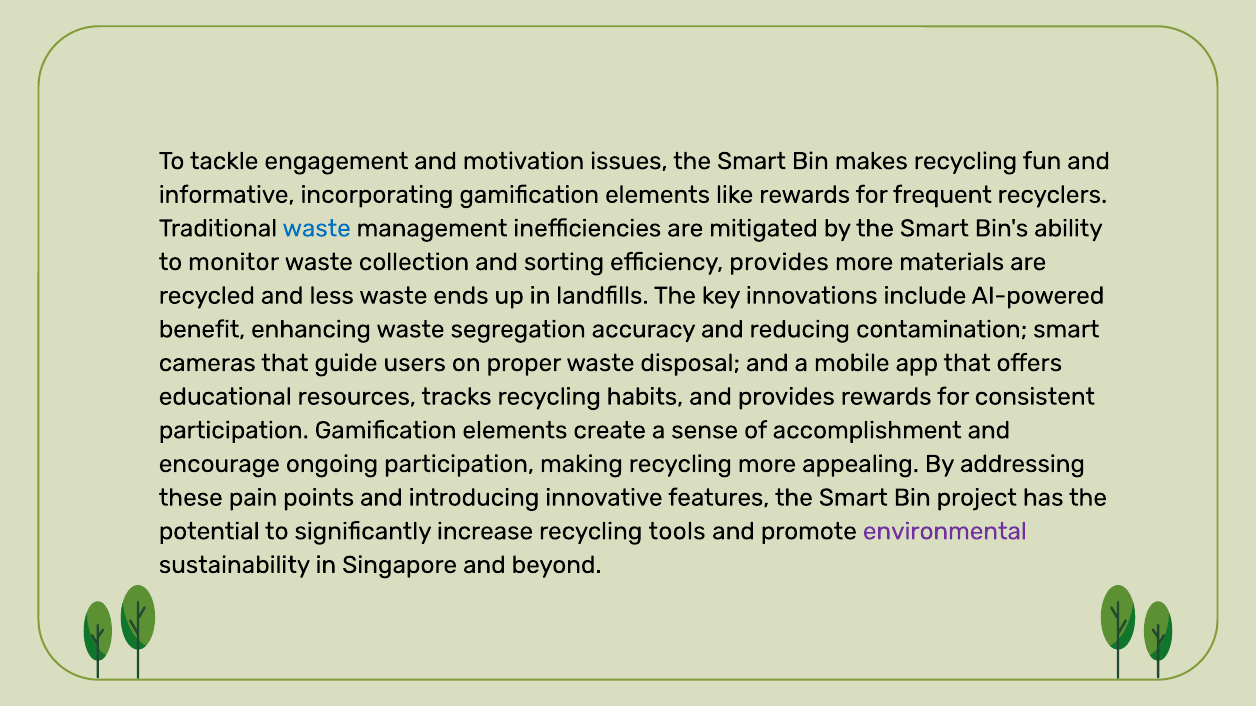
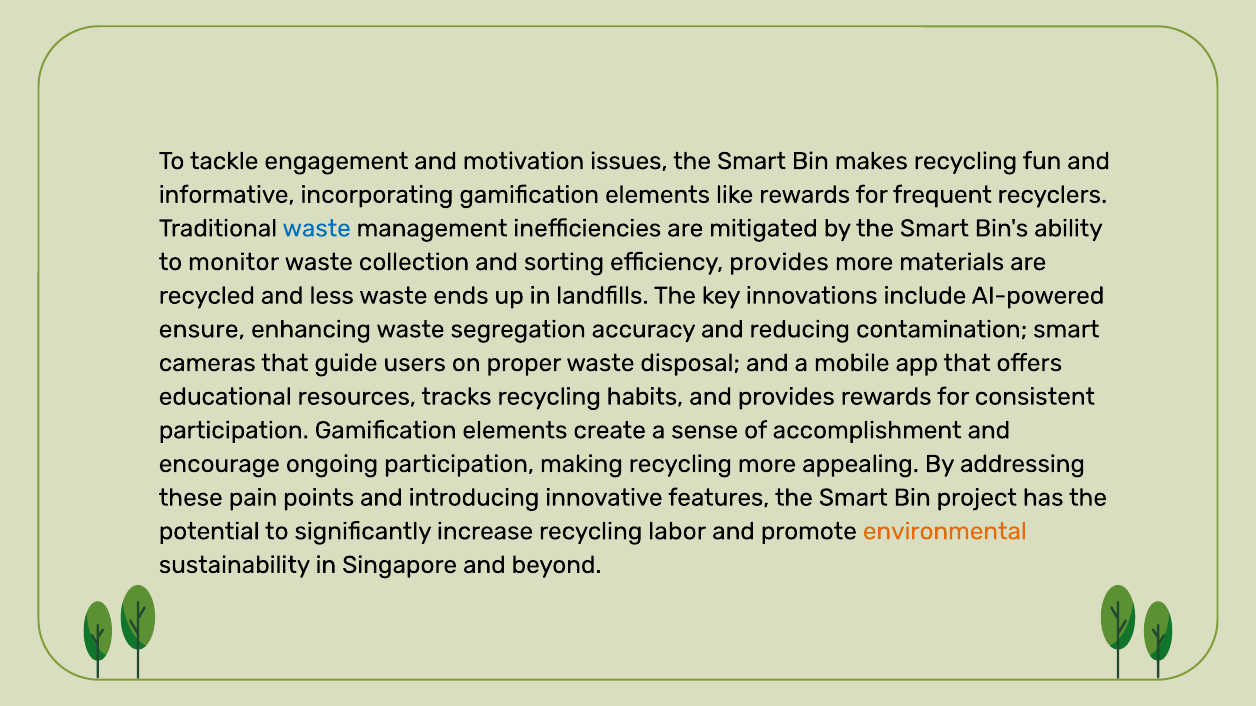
benefit: benefit -> ensure
tools: tools -> labor
environmental colour: purple -> orange
